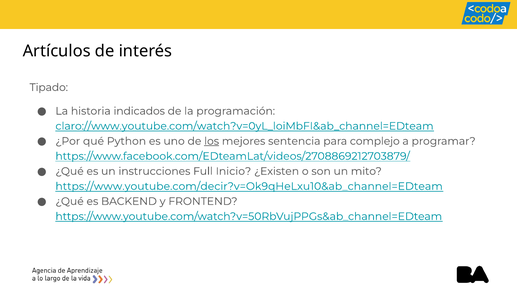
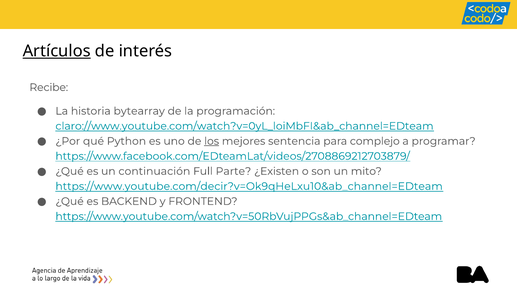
Artículos underline: none -> present
Tipado: Tipado -> Recibe
indicados: indicados -> bytearray
instrucciones: instrucciones -> continuación
Inicio: Inicio -> Parte
